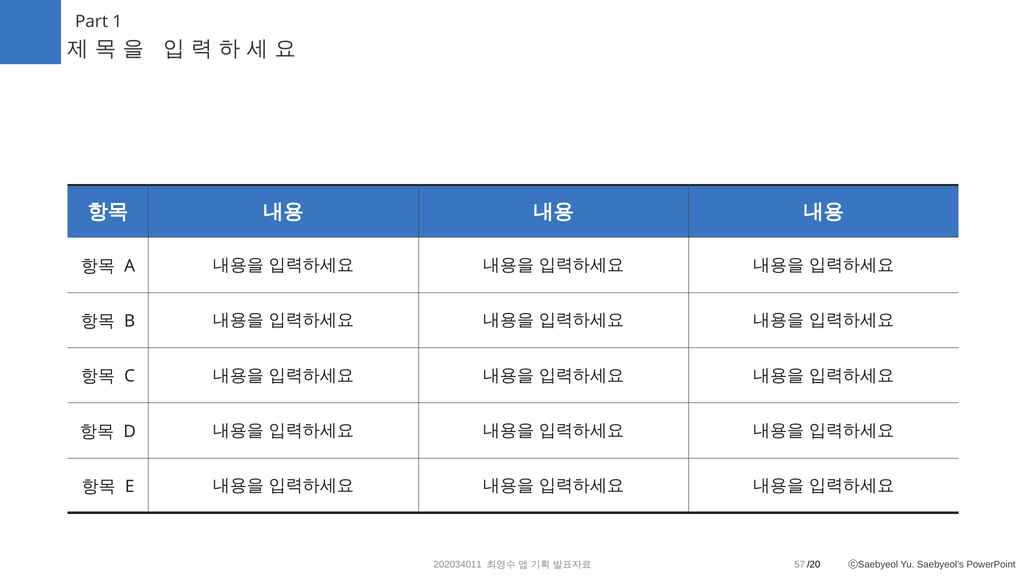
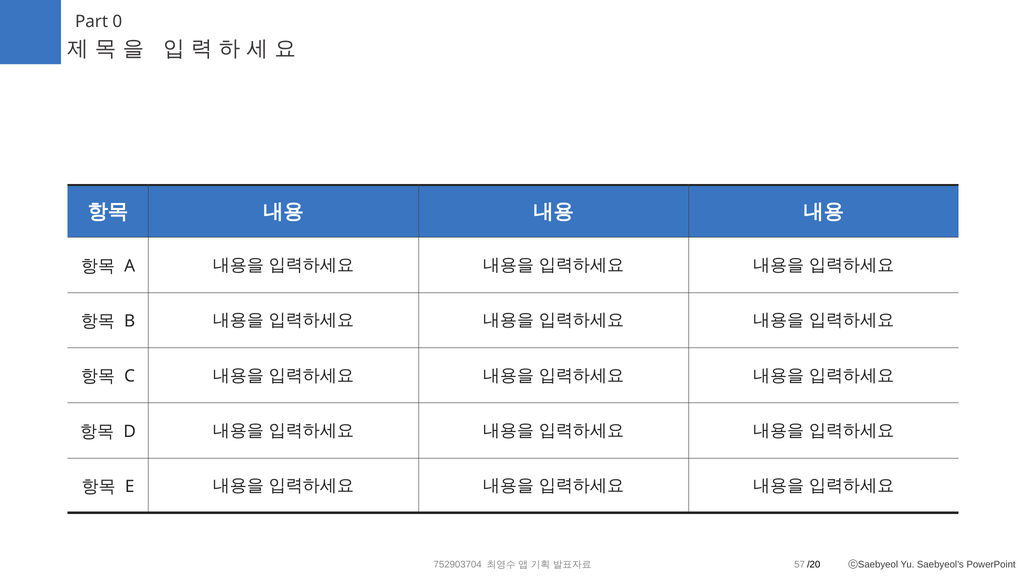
1: 1 -> 0
202034011: 202034011 -> 752903704
